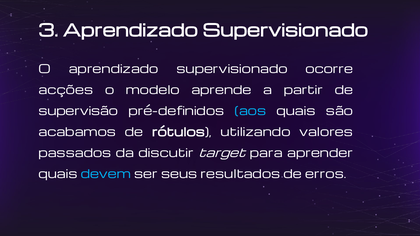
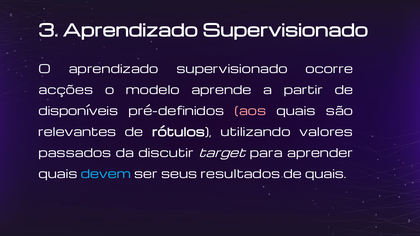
supervisão: supervisão -> disponíveis
aos colour: light blue -> pink
acabamos: acabamos -> relevantes
de erros: erros -> quais
